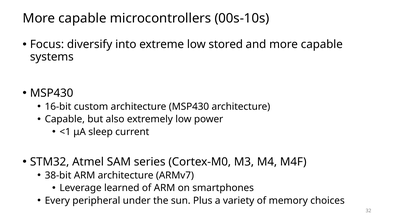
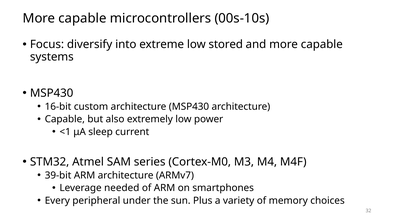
38-bit: 38-bit -> 39-bit
learned: learned -> needed
